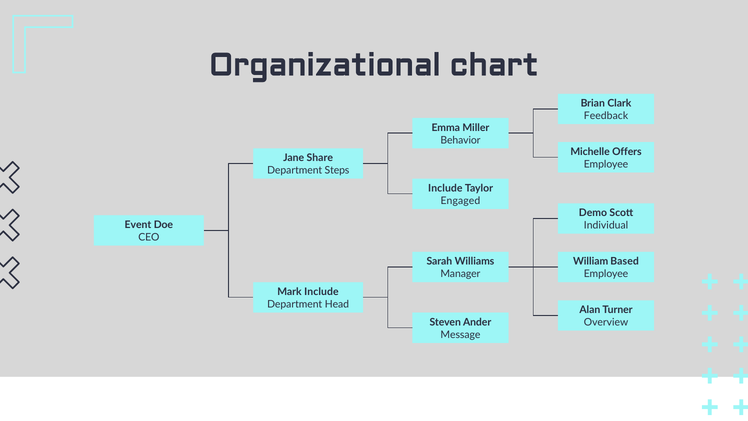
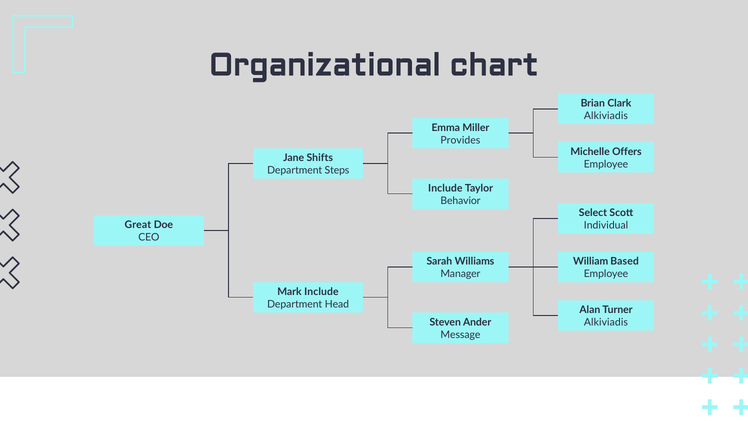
Feedback at (606, 116): Feedback -> Alkiviadis
Behavior: Behavior -> Provides
Share: Share -> Shifts
Engaged: Engaged -> Behavior
Demo: Demo -> Select
Event: Event -> Great
Overview at (606, 322): Overview -> Alkiviadis
